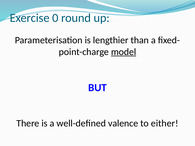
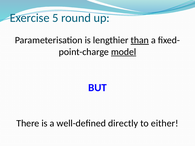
0: 0 -> 5
than underline: none -> present
valence: valence -> directly
